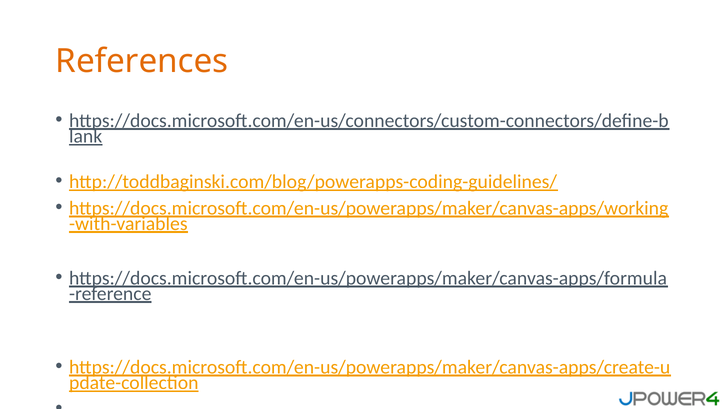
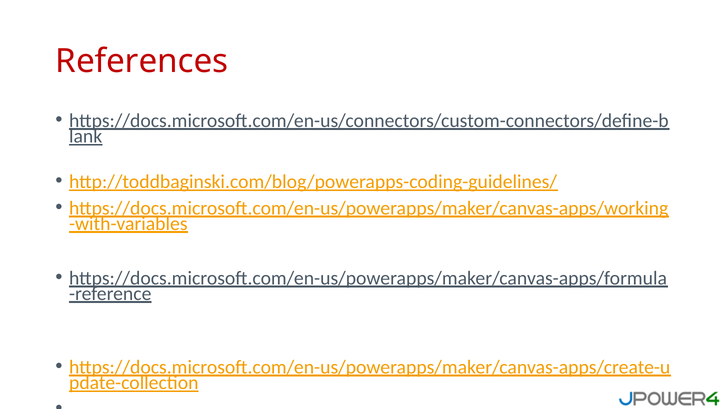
References colour: orange -> red
